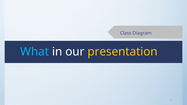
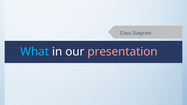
presentation colour: yellow -> pink
